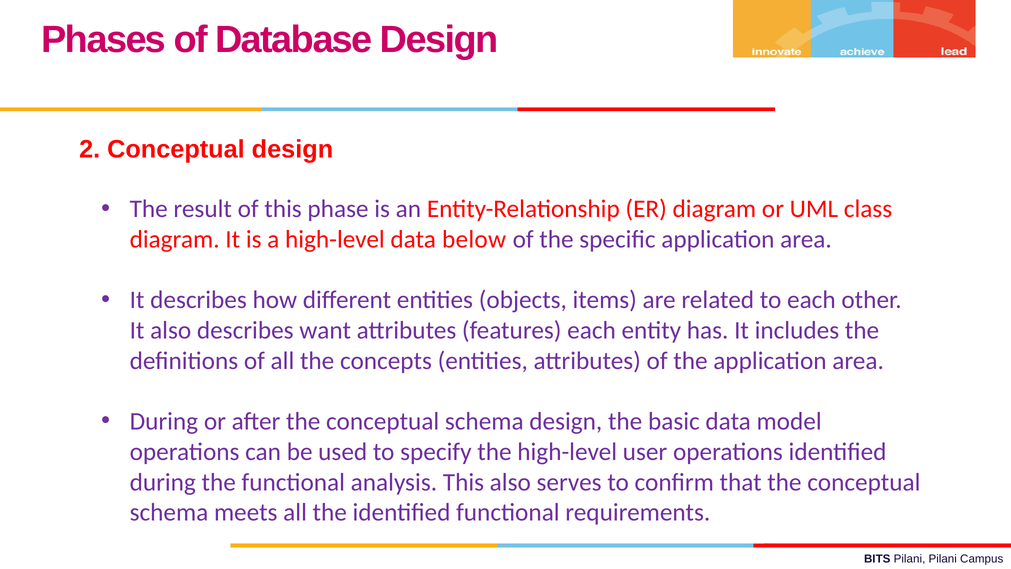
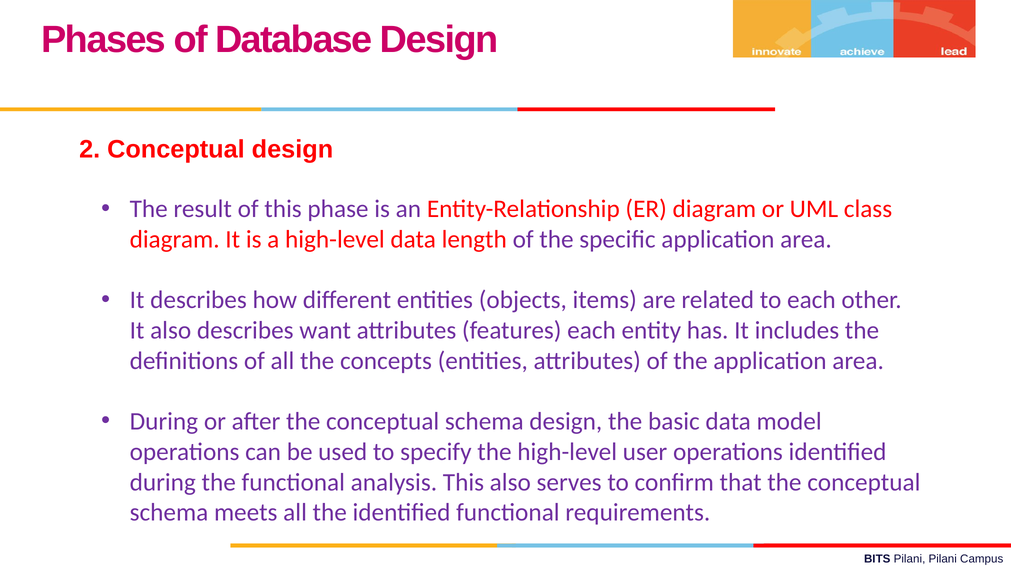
below: below -> length
